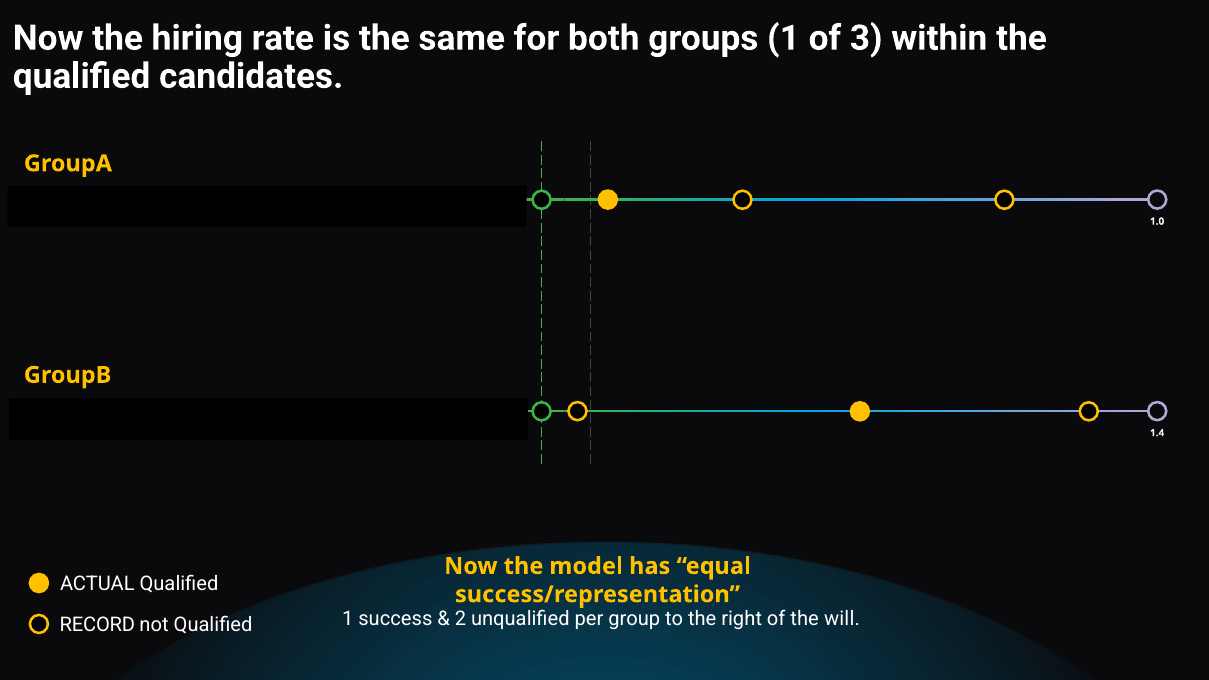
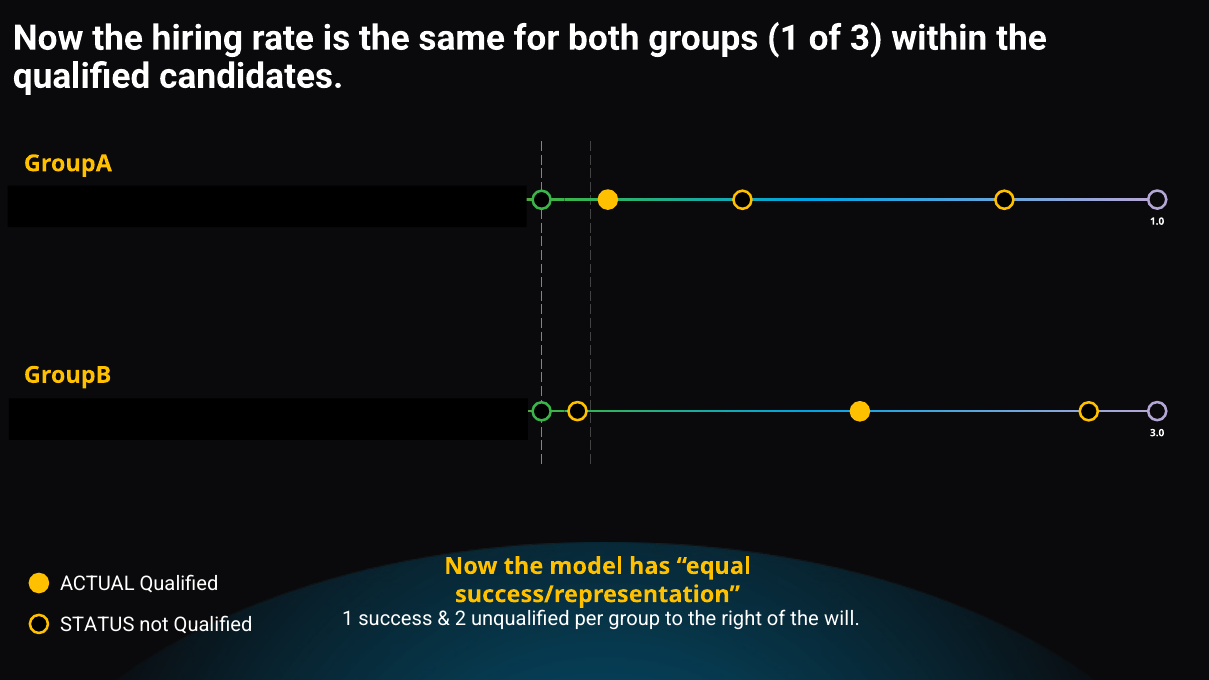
1.4: 1.4 -> 3.0
RECORD: RECORD -> STATUS
